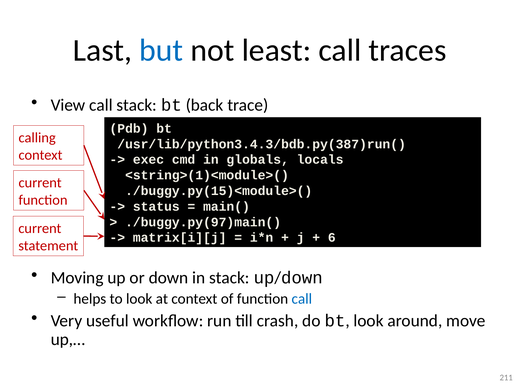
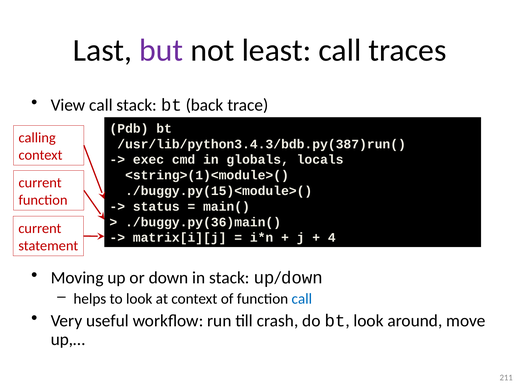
but colour: blue -> purple
./buggy.py(97)main(: ./buggy.py(97)main( -> ./buggy.py(36)main(
6: 6 -> 4
